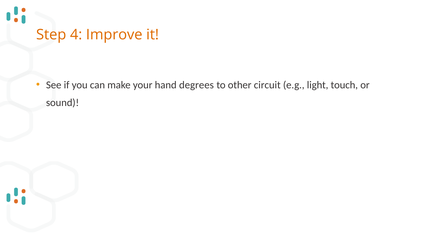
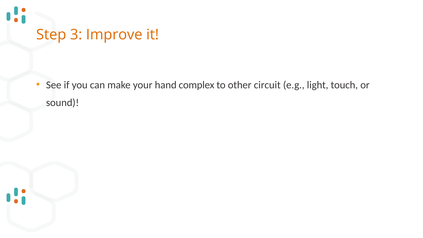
4: 4 -> 3
degrees: degrees -> complex
